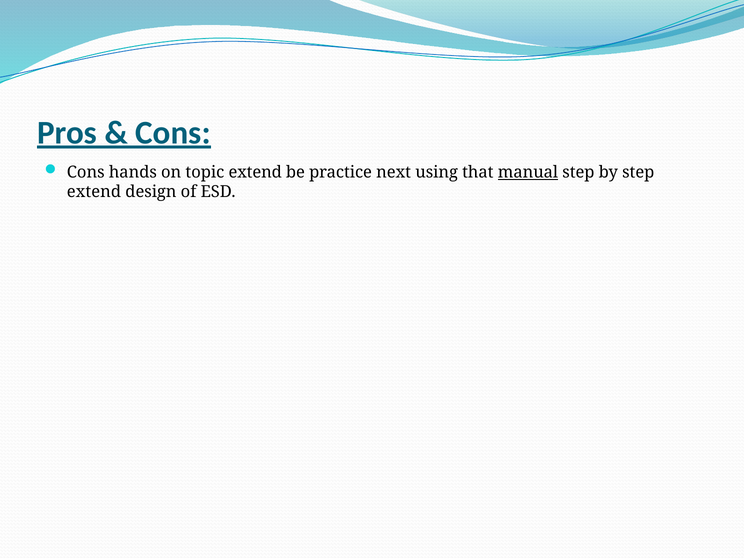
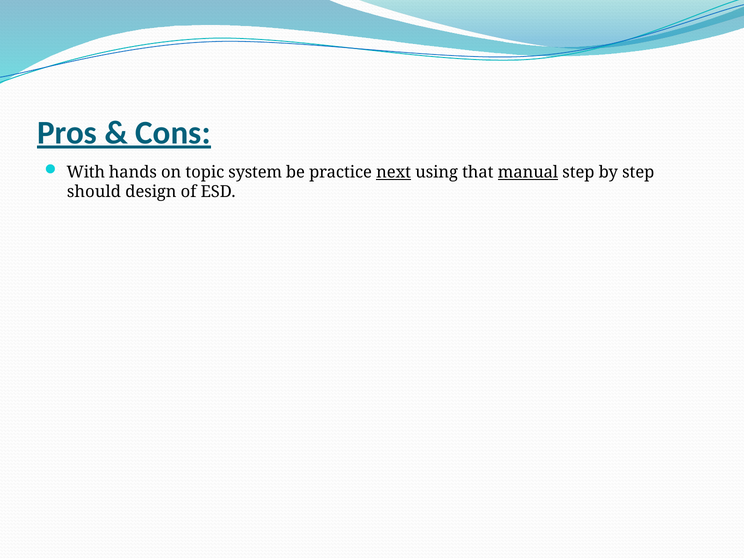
Cons at (86, 172): Cons -> With
topic extend: extend -> system
next underline: none -> present
extend at (94, 192): extend -> should
